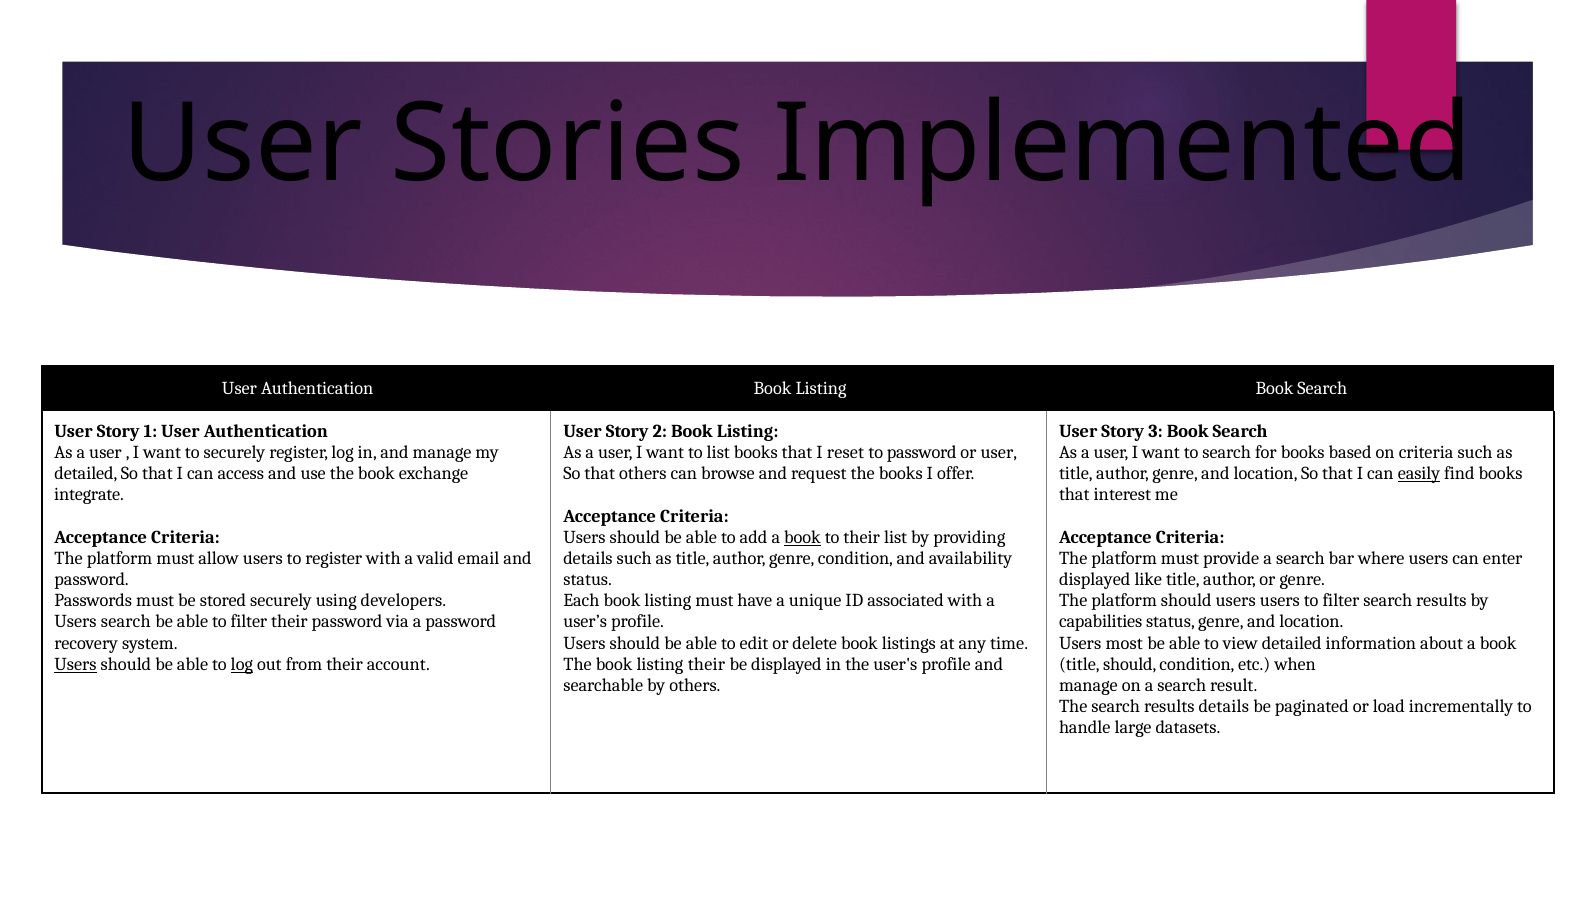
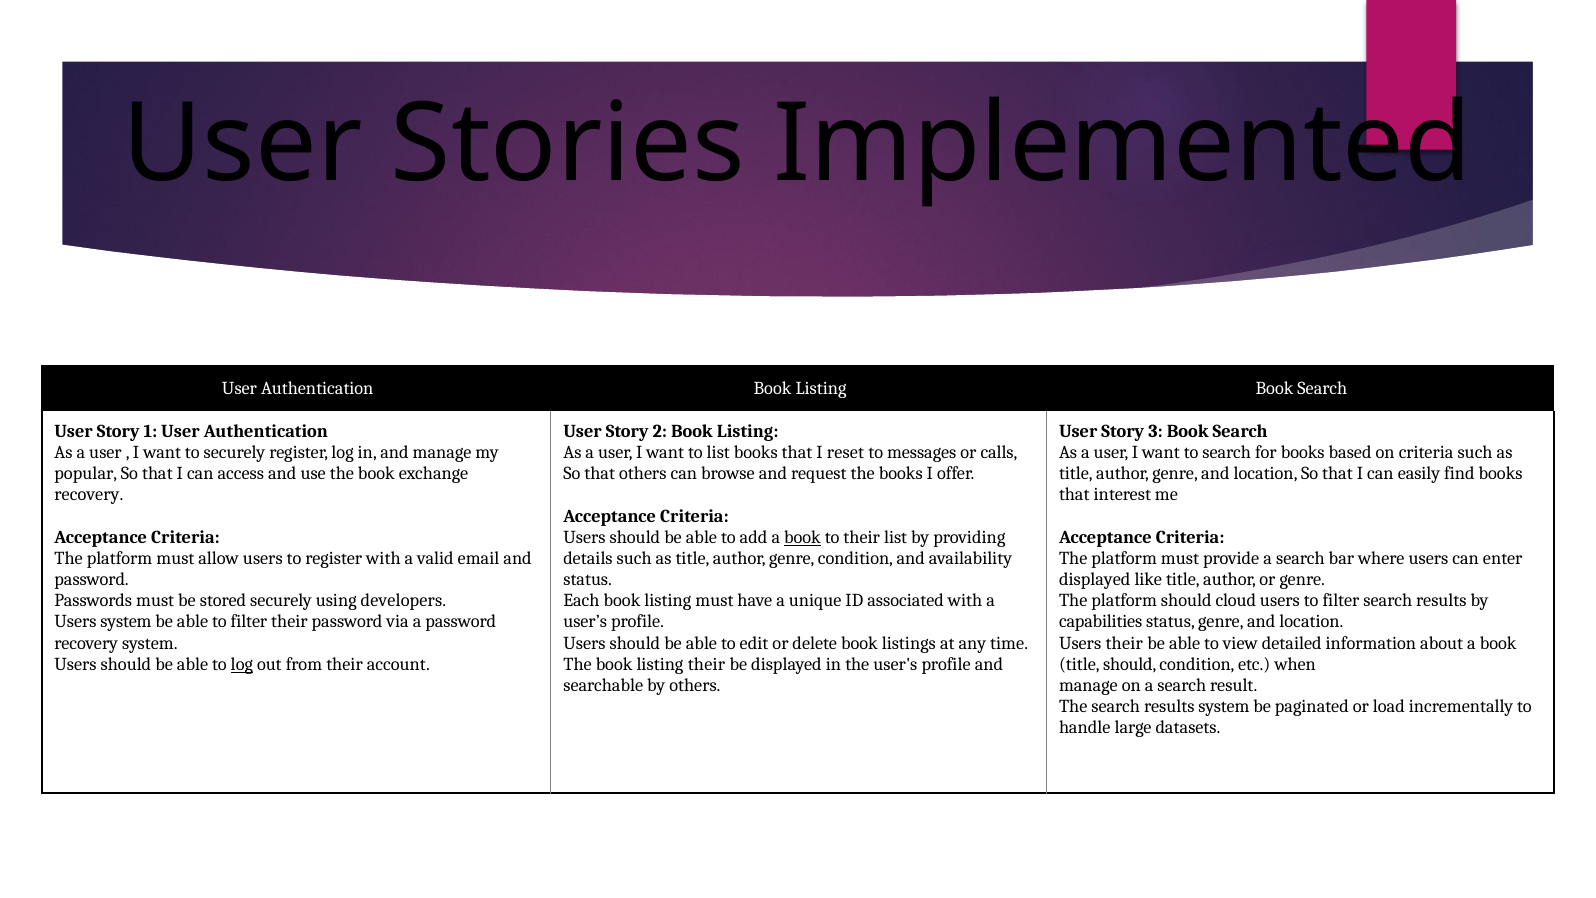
to password: password -> messages
or user: user -> calls
detailed at (86, 474): detailed -> popular
easily underline: present -> none
integrate at (89, 495): integrate -> recovery
should users: users -> cloud
Users search: search -> system
Users most: most -> their
Users at (76, 664) underline: present -> none
results details: details -> system
